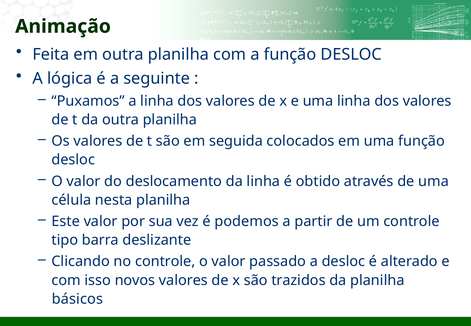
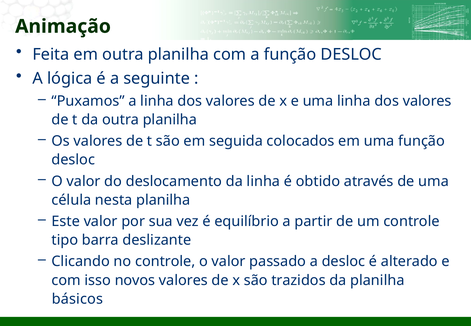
podemos: podemos -> equilíbrio
